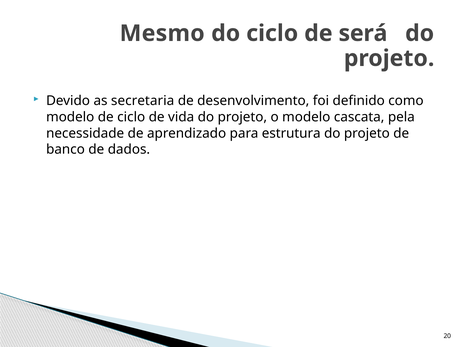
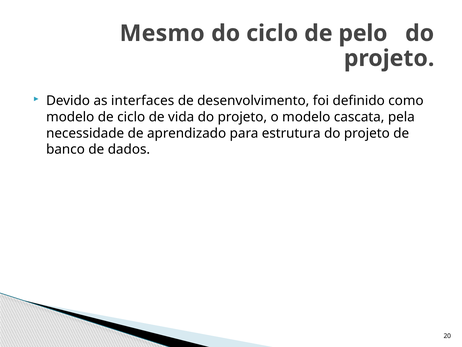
será: será -> pelo
secretaria: secretaria -> interfaces
